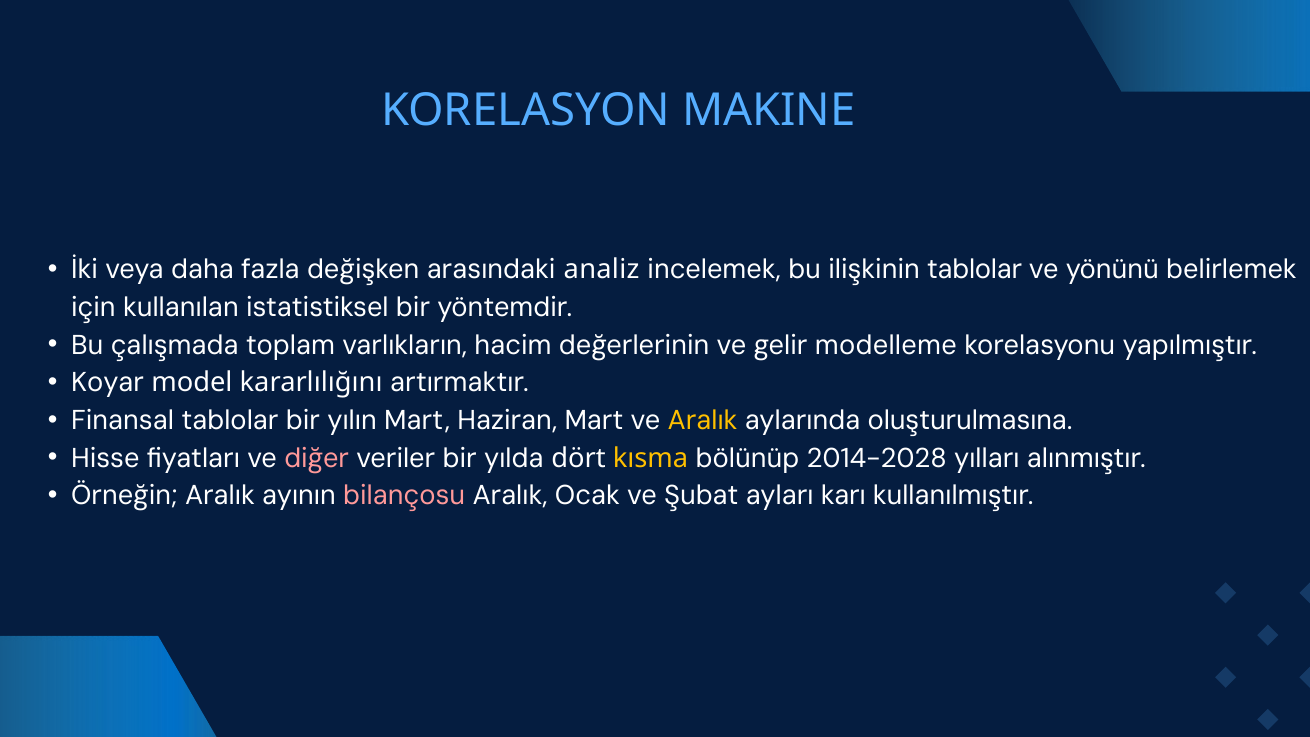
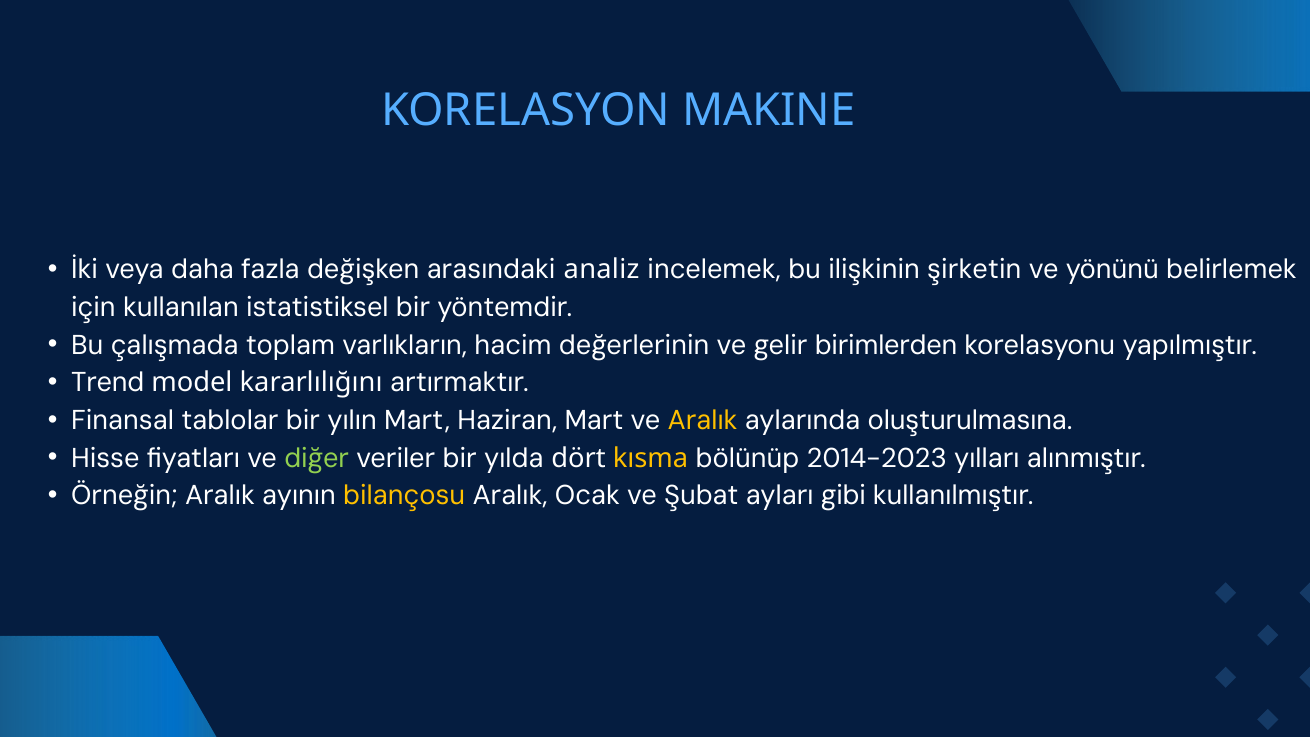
ilişkinin tablolar: tablolar -> şirketin
modelleme: modelleme -> birimlerden
Koyar: Koyar -> Trend
diğer colour: pink -> light green
2014-2028: 2014-2028 -> 2014-2023
bilançosu colour: pink -> yellow
karı: karı -> gibi
